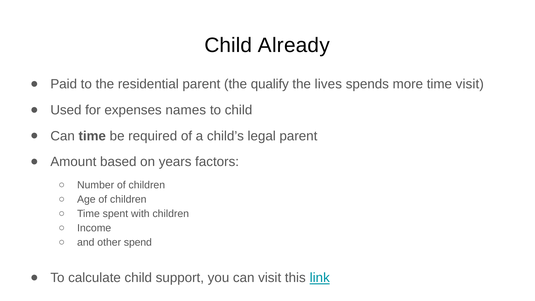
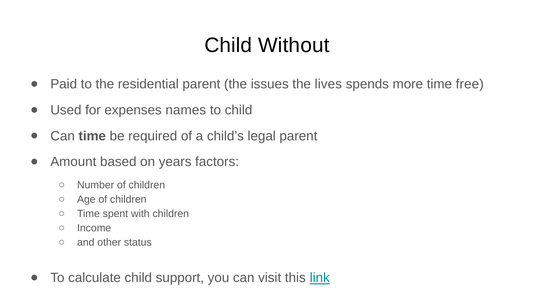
Already: Already -> Without
qualify: qualify -> issues
time visit: visit -> free
spend: spend -> status
